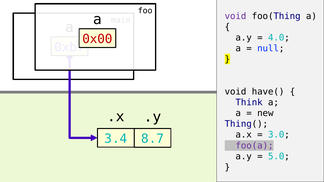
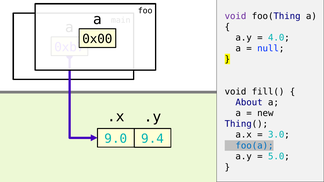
0x00 colour: red -> black
have(: have( -> fill(
Think: Think -> About
3.4: 3.4 -> 9.0
8.7: 8.7 -> 9.4
foo(a colour: purple -> blue
